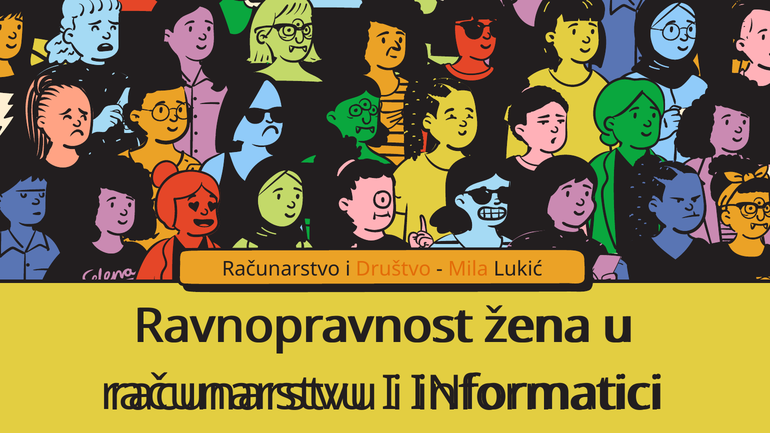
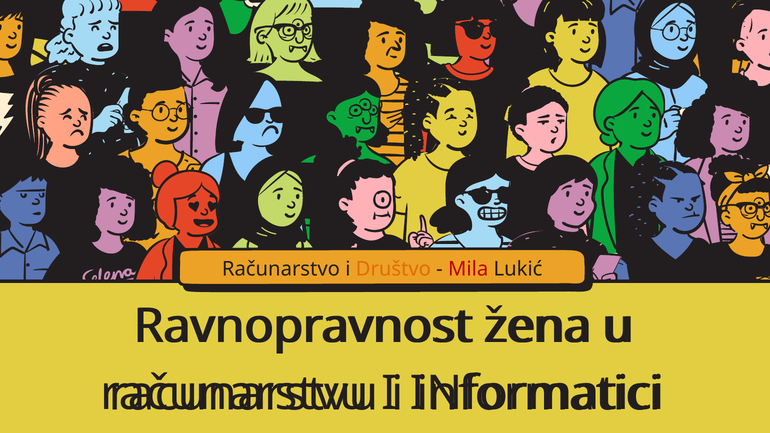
Mila colour: orange -> red
